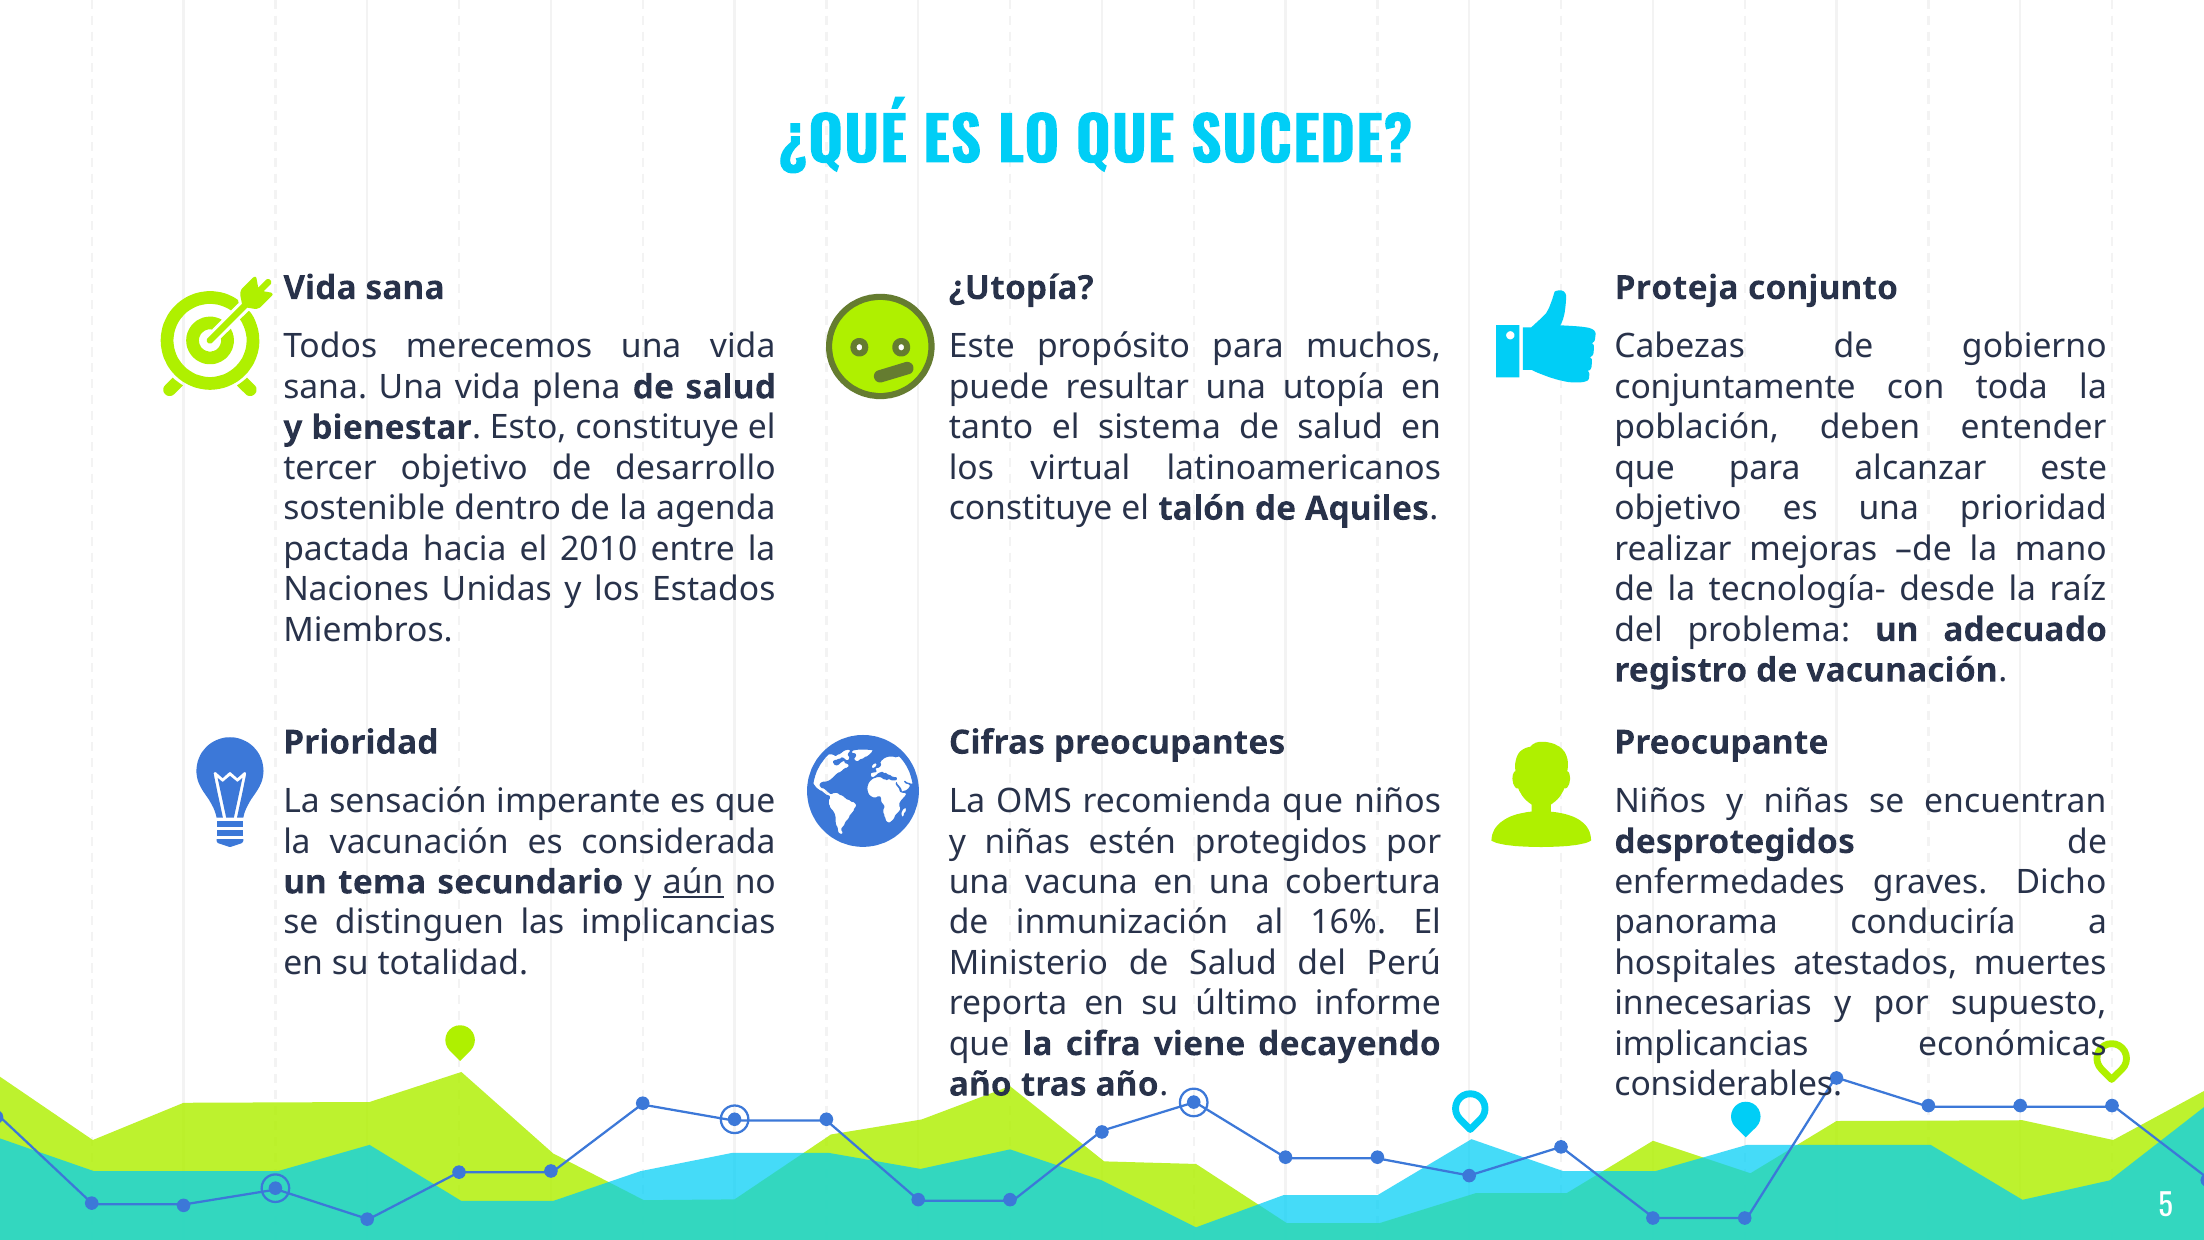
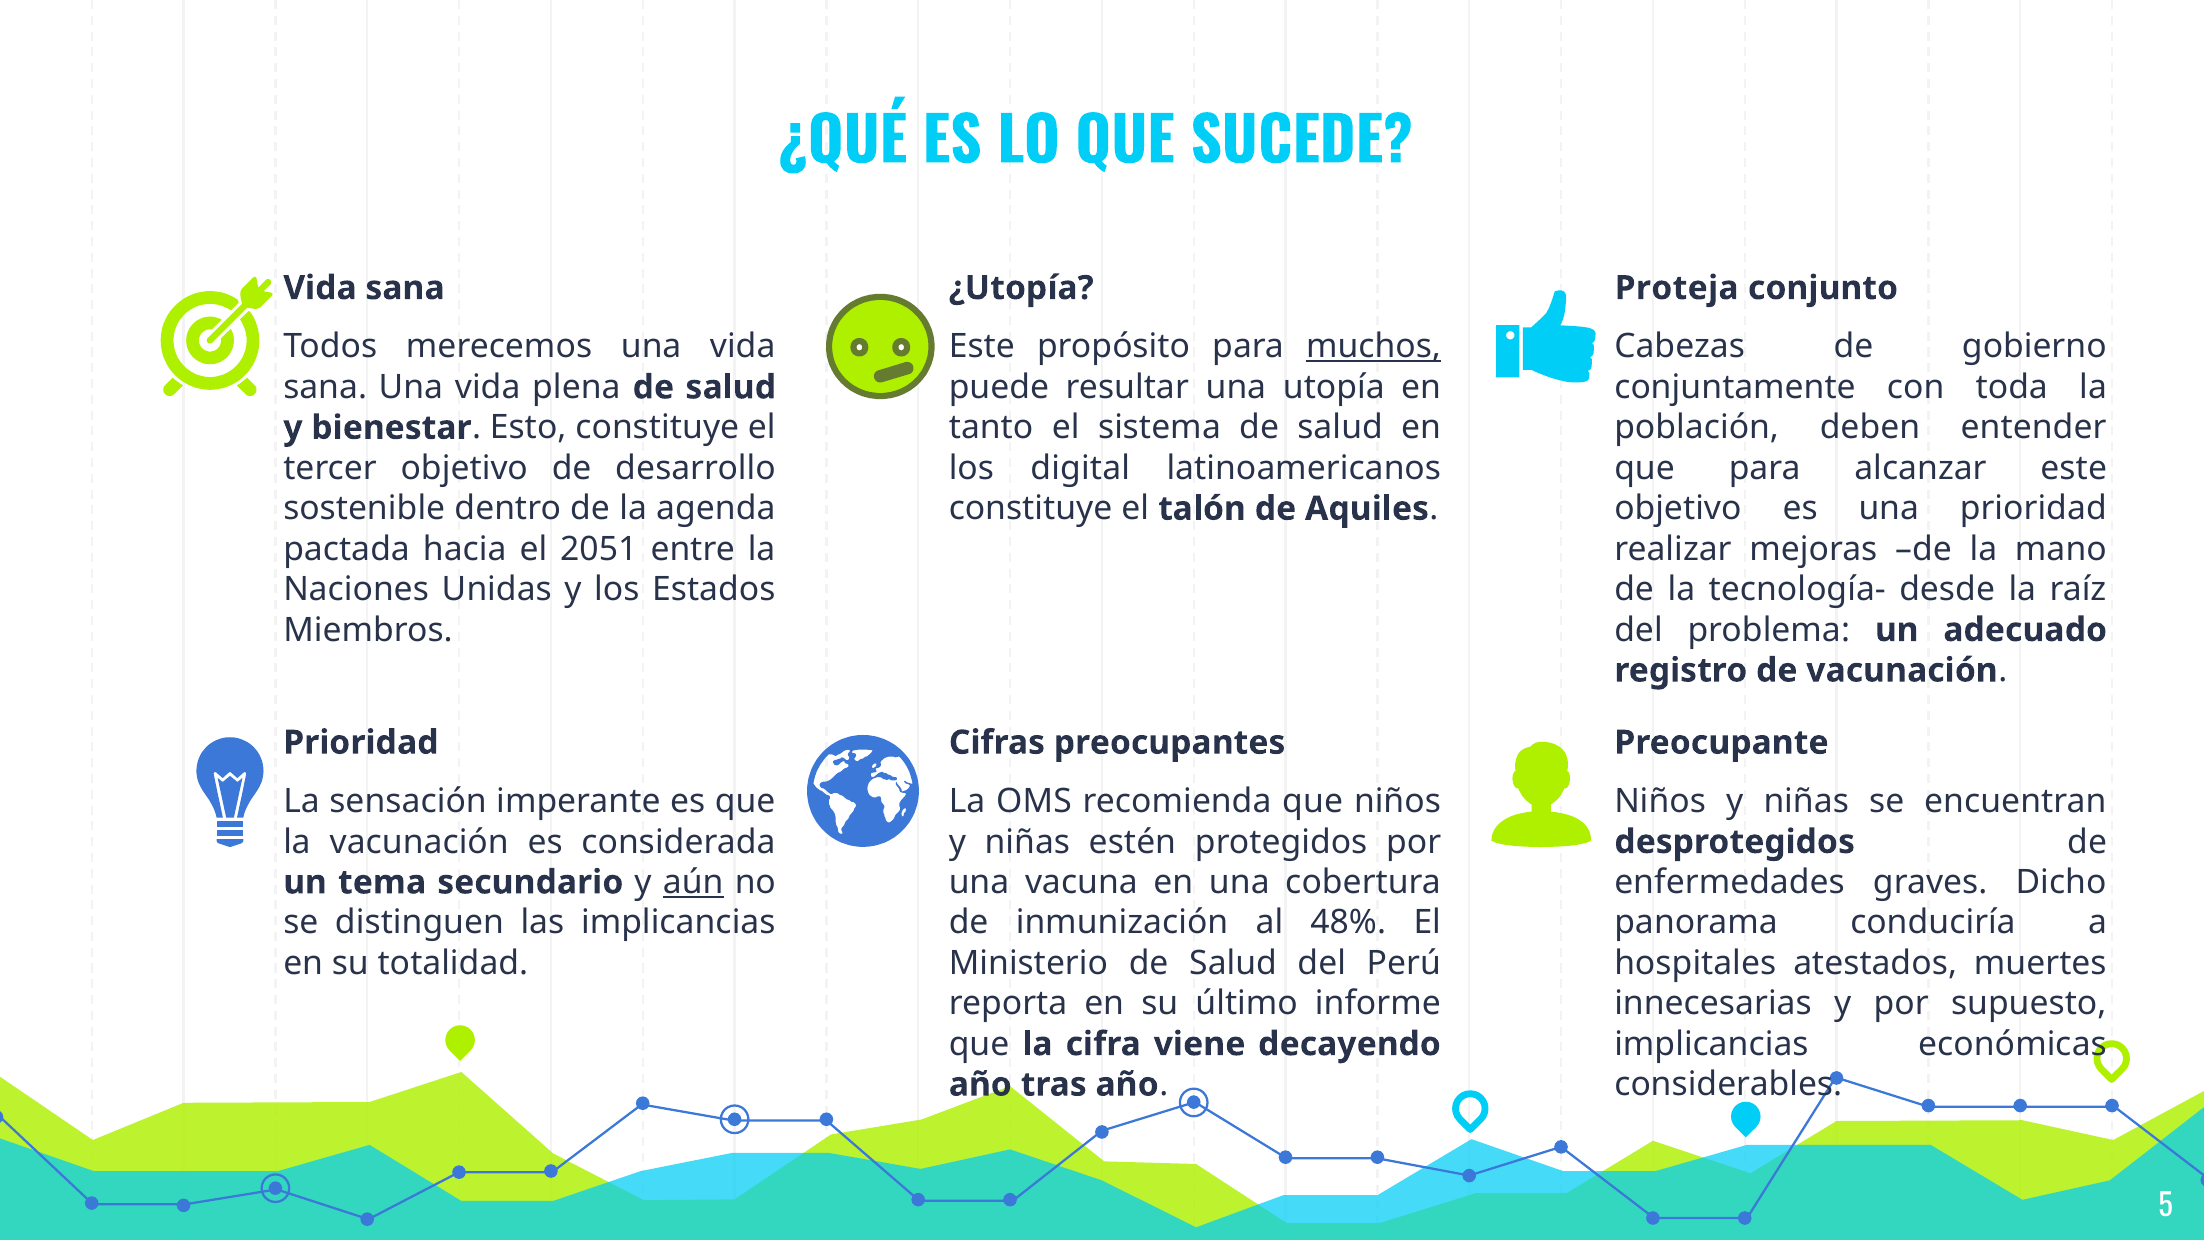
muchos underline: none -> present
virtual: virtual -> digital
2010: 2010 -> 2051
16%: 16% -> 48%
